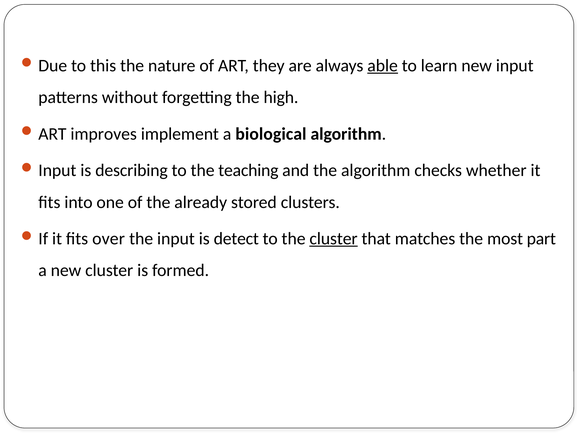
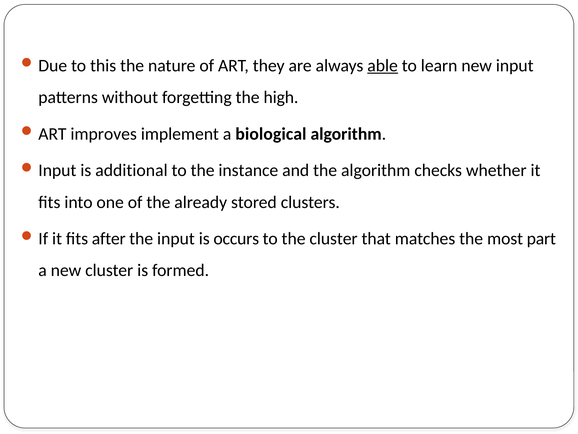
describing: describing -> additional
teaching: teaching -> instance
over: over -> after
detect: detect -> occurs
cluster at (334, 238) underline: present -> none
